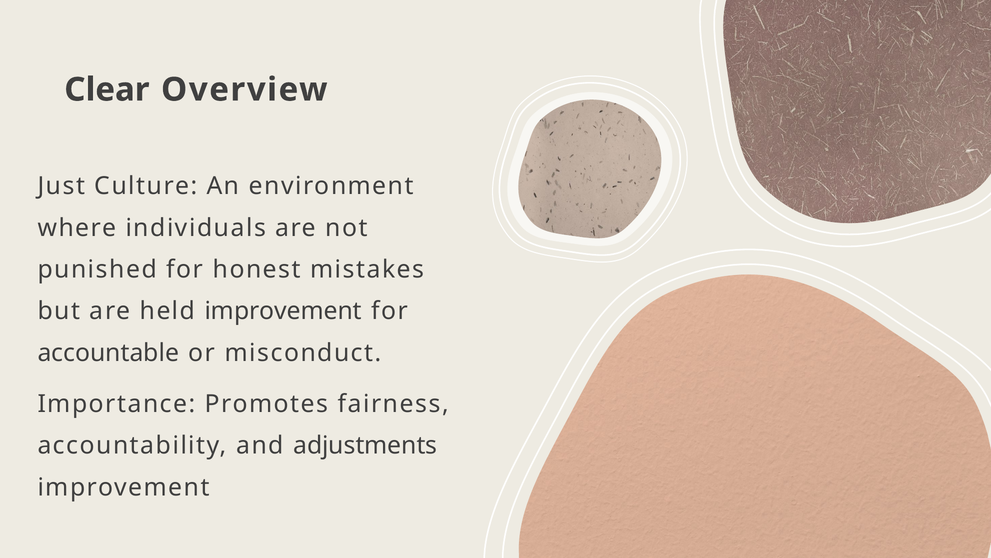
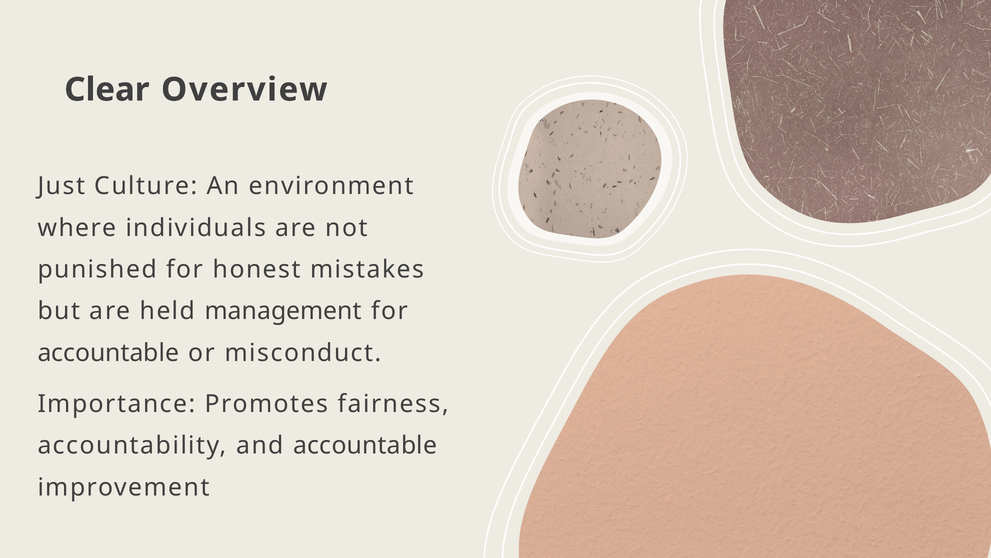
held improvement: improvement -> management
and adjustments: adjustments -> accountable
